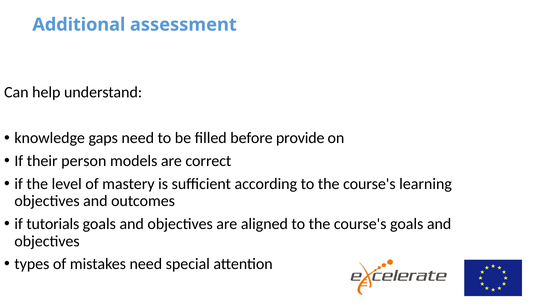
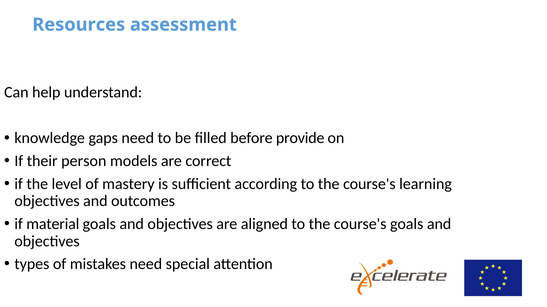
Additional: Additional -> Resources
tutorials: tutorials -> material
